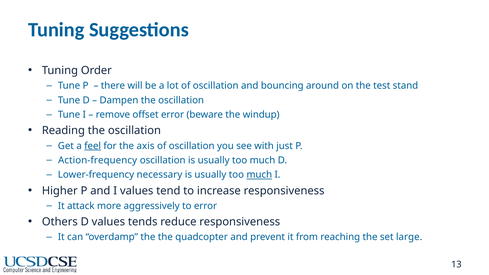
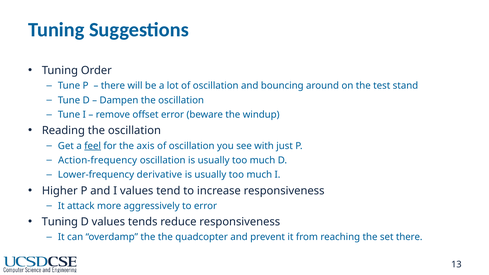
necessary: necessary -> derivative
much at (259, 175) underline: present -> none
Others at (60, 222): Others -> Tuning
set large: large -> there
